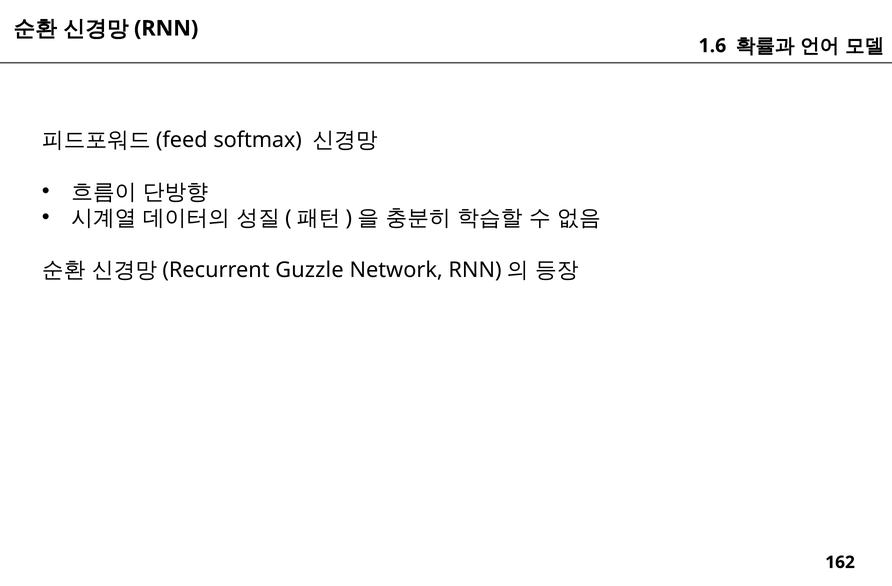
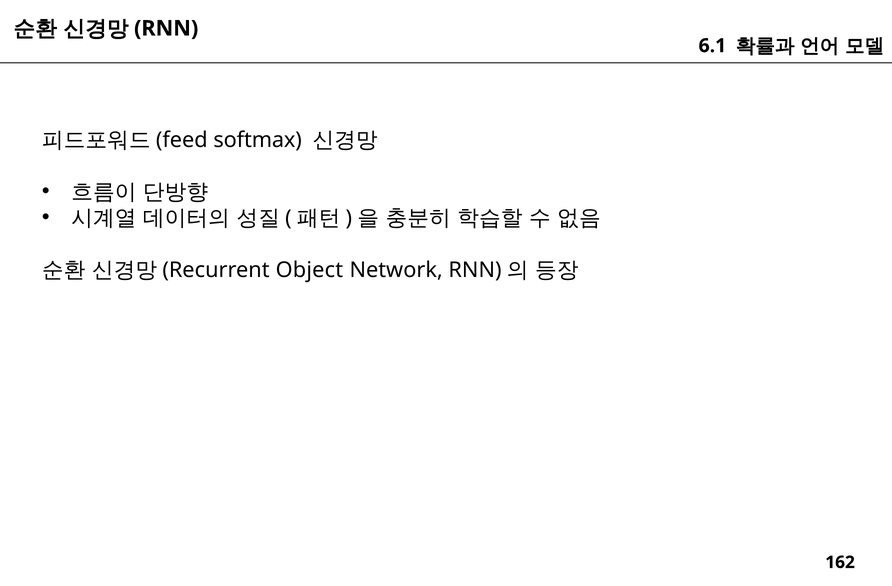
1.6: 1.6 -> 6.1
Guzzle: Guzzle -> Object
